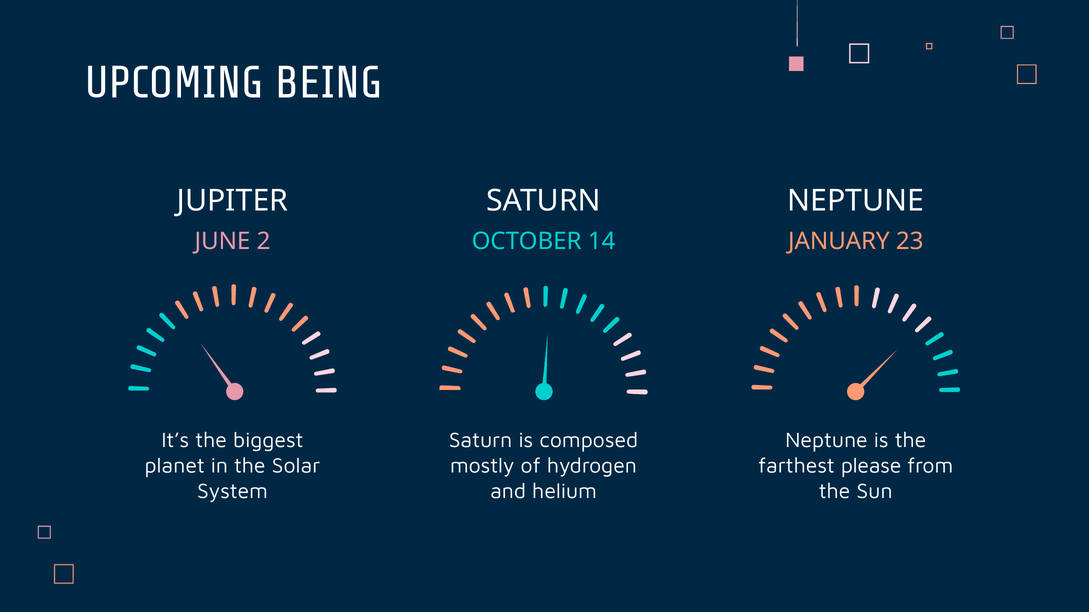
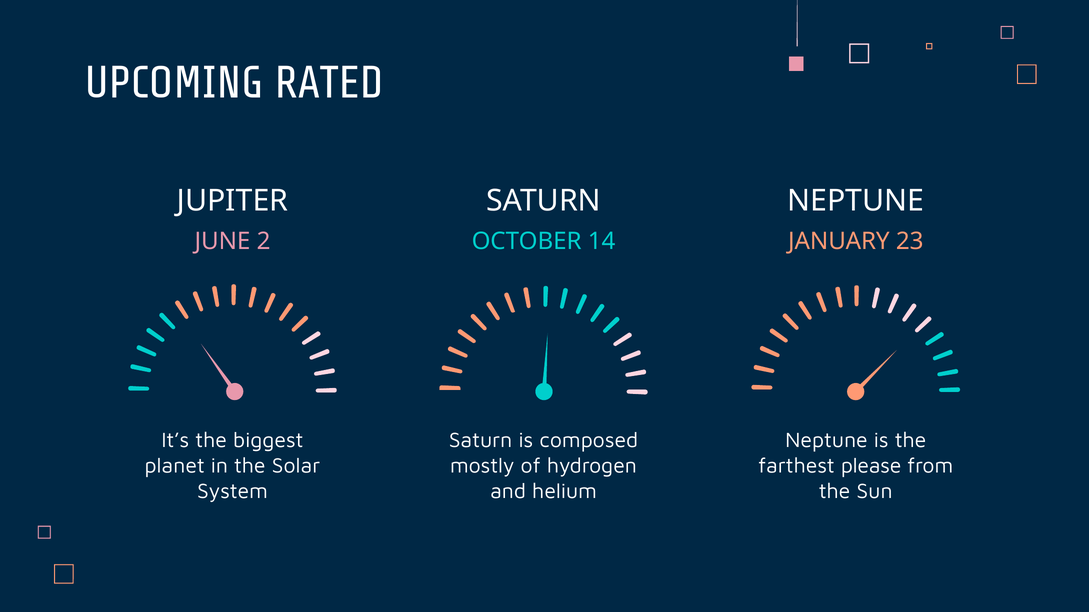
BEING: BEING -> RATED
